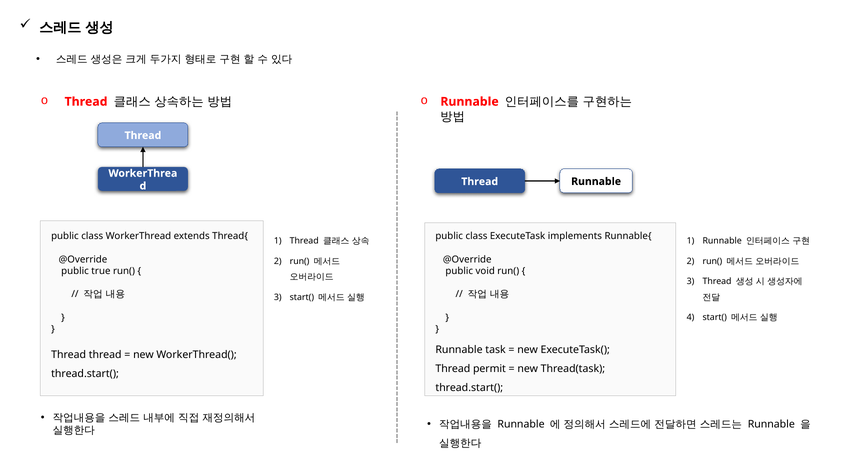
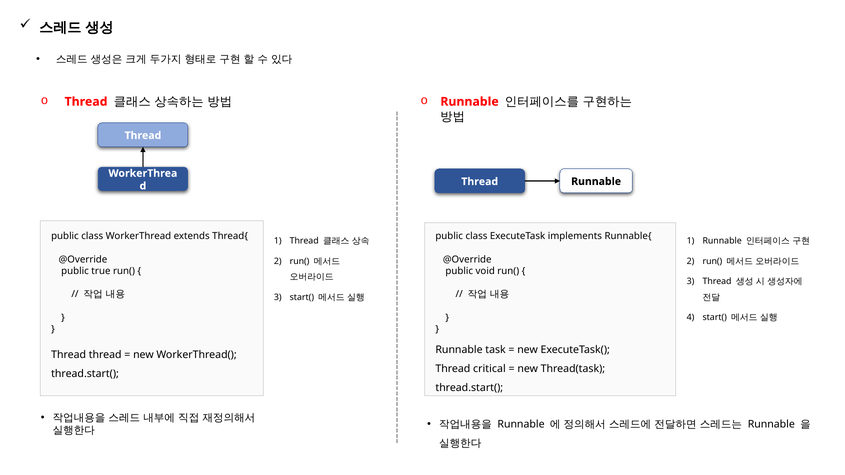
permit: permit -> critical
